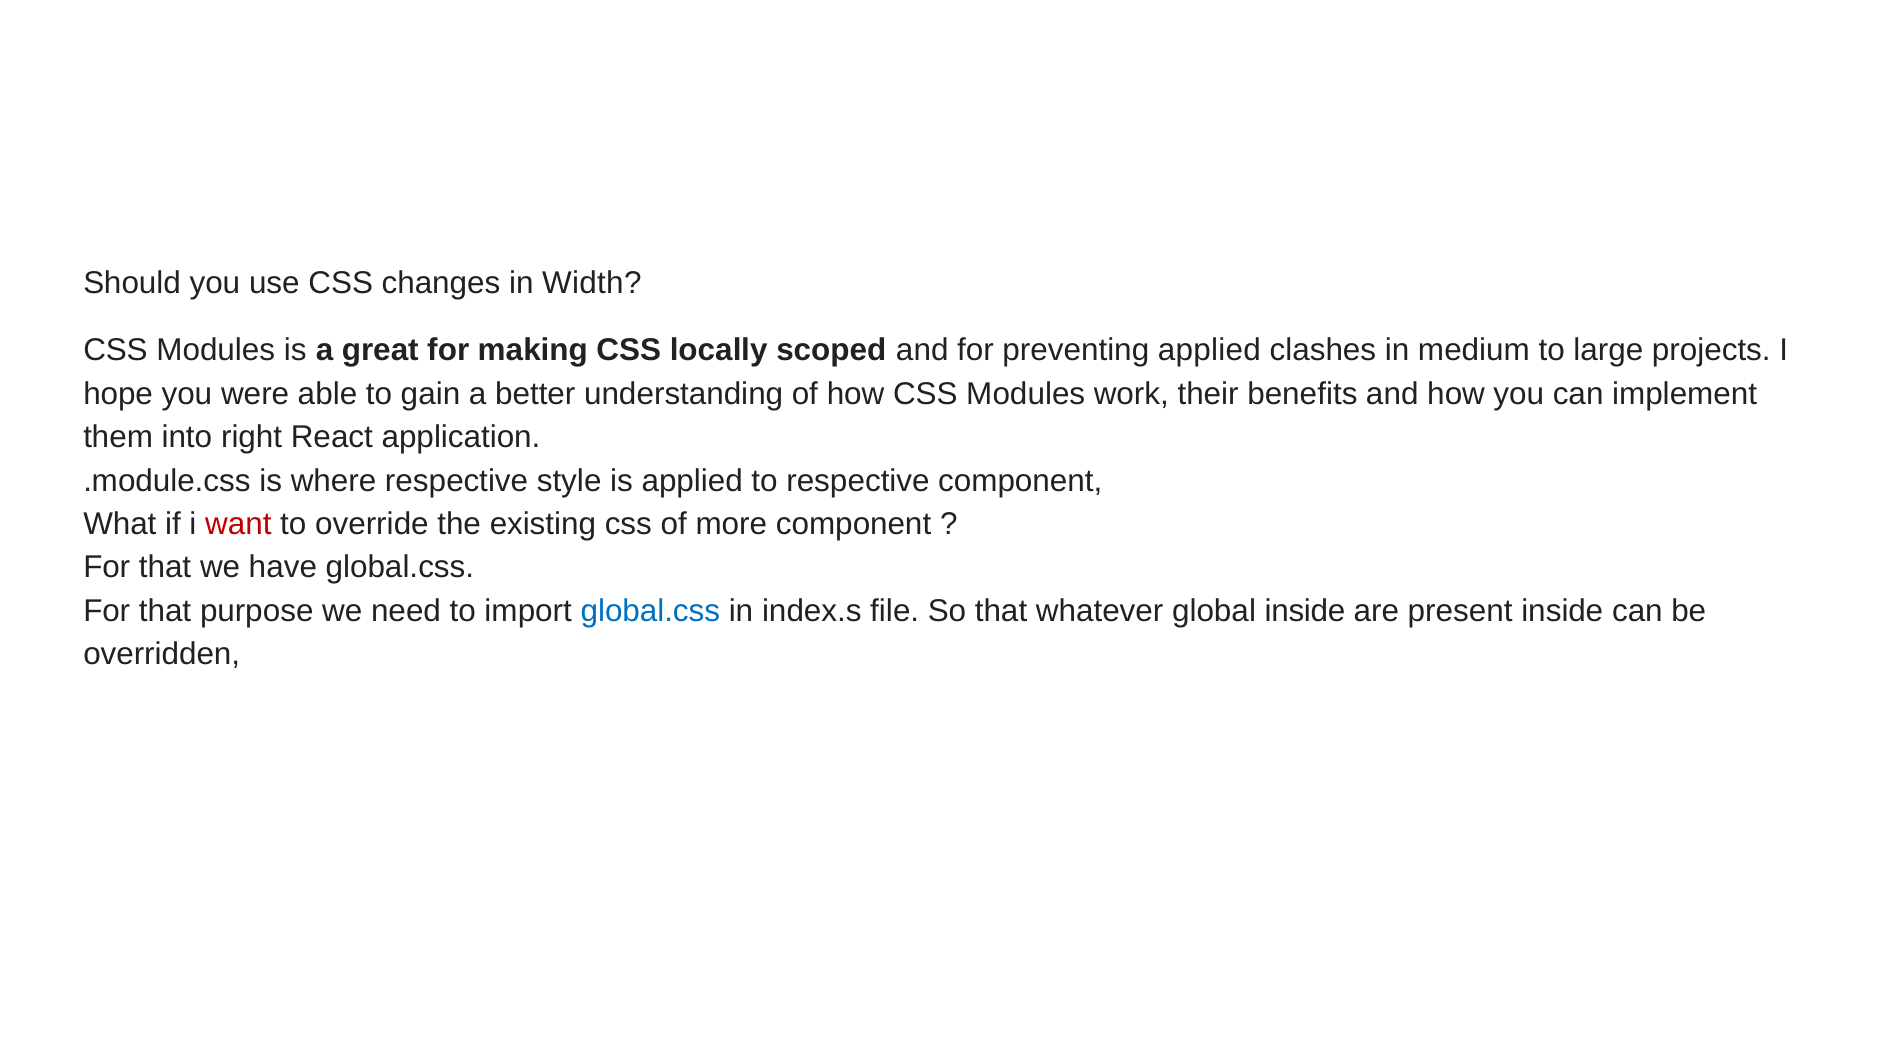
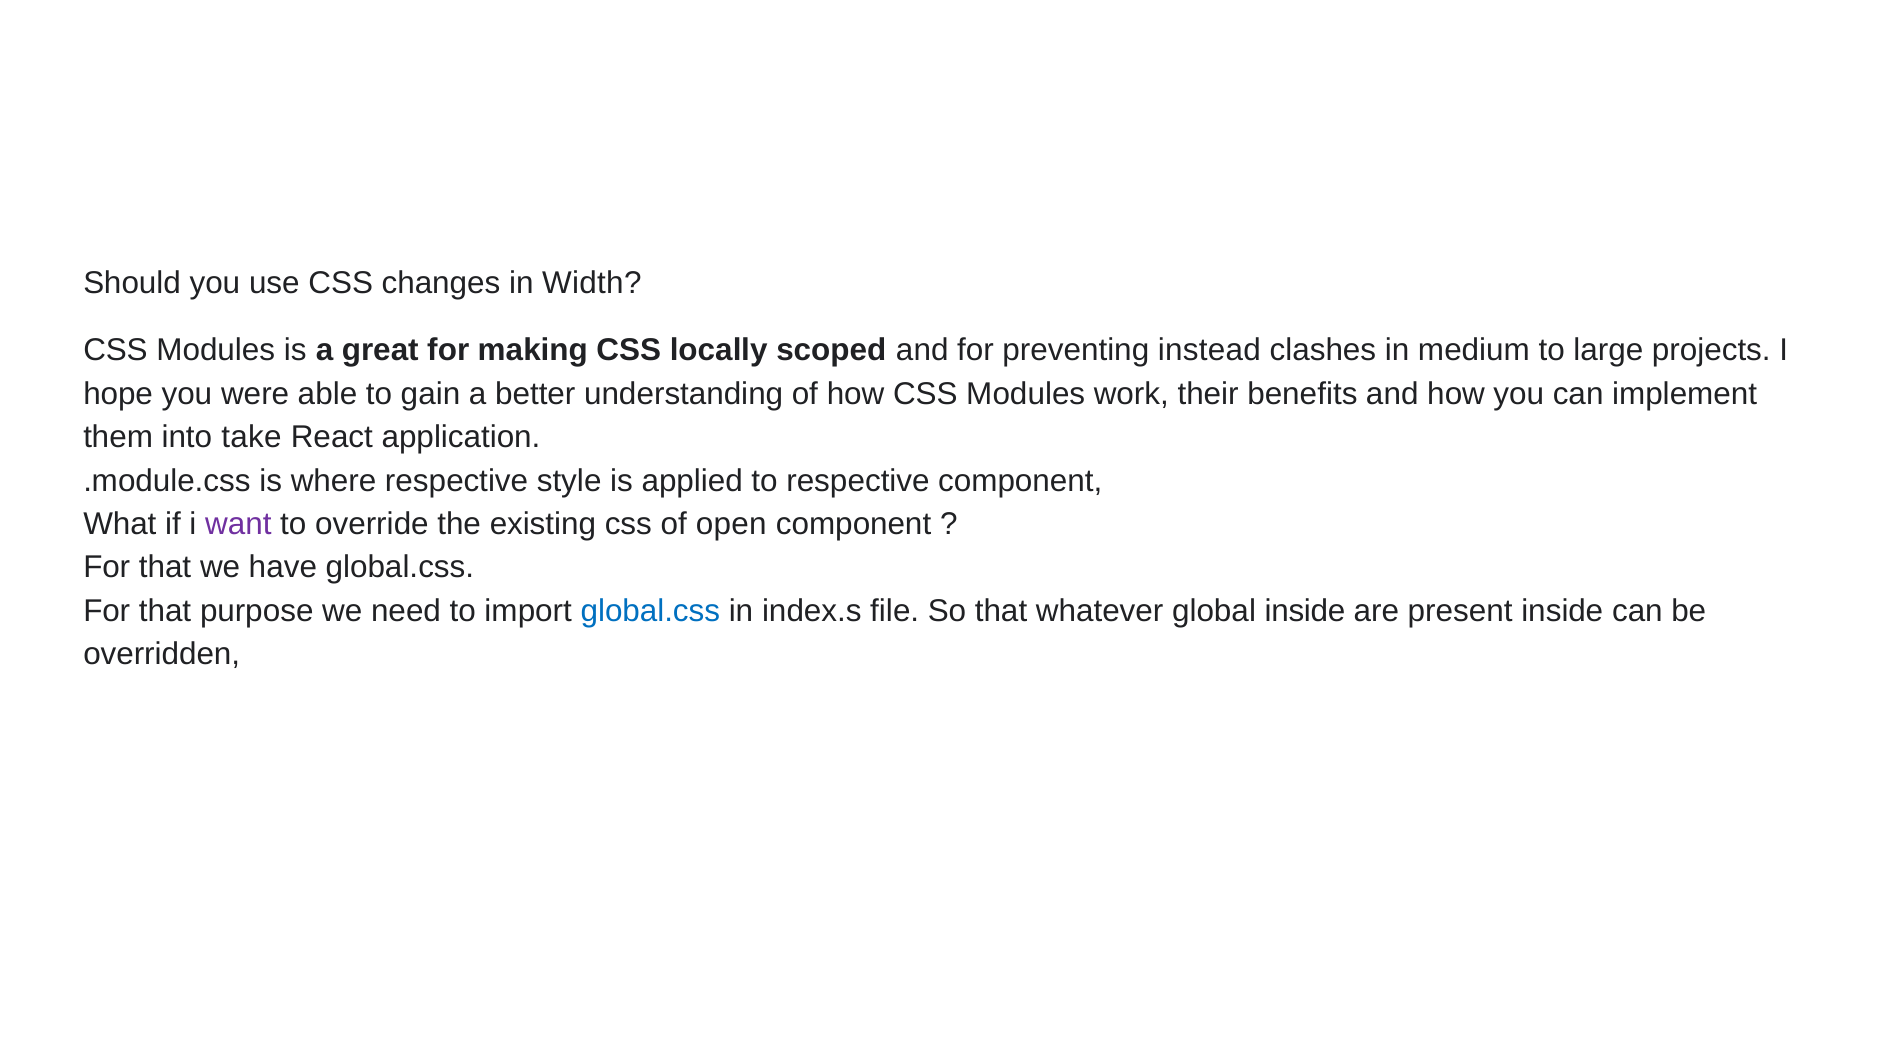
preventing applied: applied -> instead
right: right -> take
want colour: red -> purple
more: more -> open
